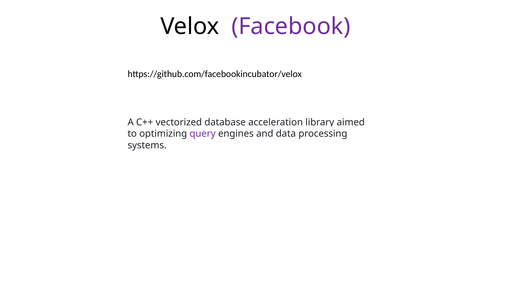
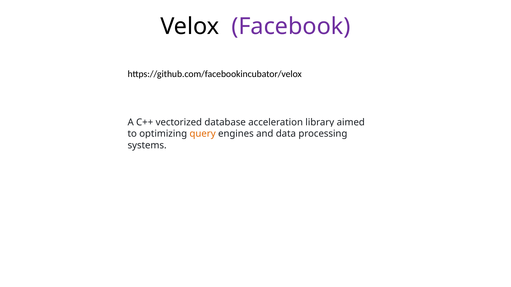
query colour: purple -> orange
